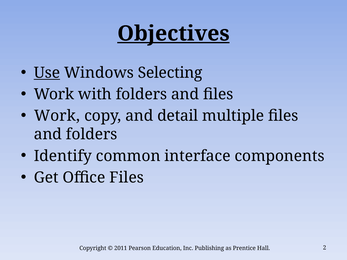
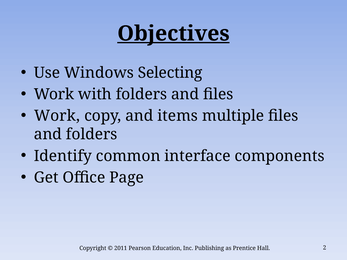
Use underline: present -> none
detail: detail -> items
Office Files: Files -> Page
